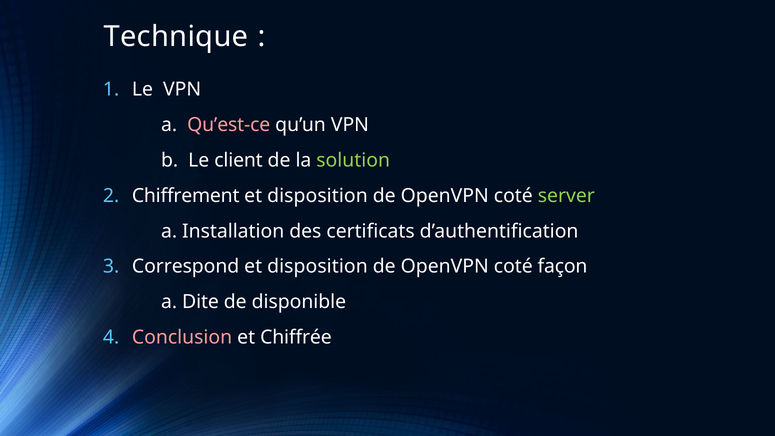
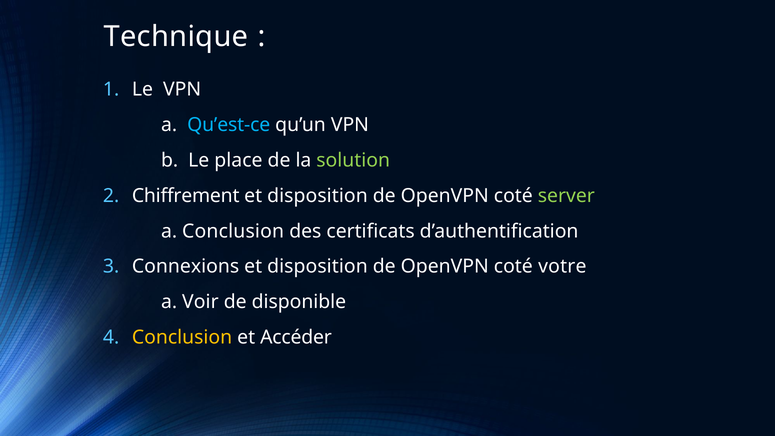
Qu’est-ce colour: pink -> light blue
client: client -> place
a Installation: Installation -> Conclusion
Correspond: Correspond -> Connexions
façon: façon -> votre
Dite: Dite -> Voir
Conclusion at (182, 338) colour: pink -> yellow
Chiffrée: Chiffrée -> Accéder
